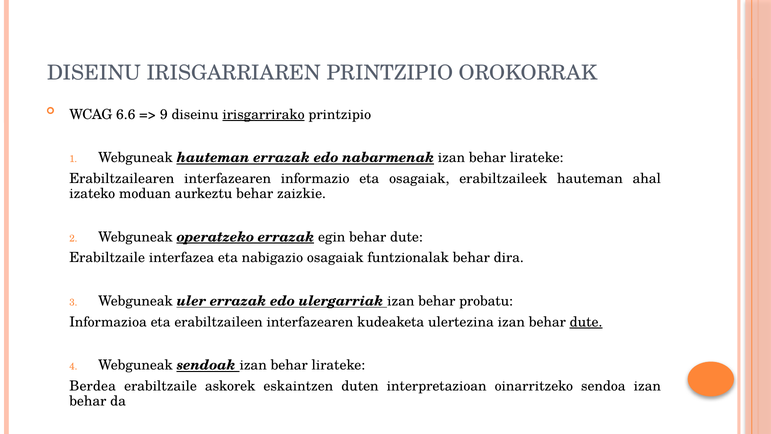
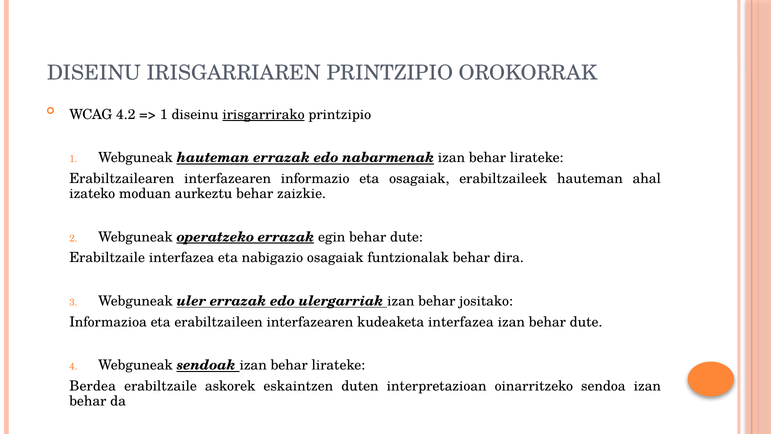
6.6: 6.6 -> 4.2
9 at (164, 114): 9 -> 1
probatu: probatu -> jositako
kudeaketa ulertezina: ulertezina -> interfazea
dute at (586, 322) underline: present -> none
